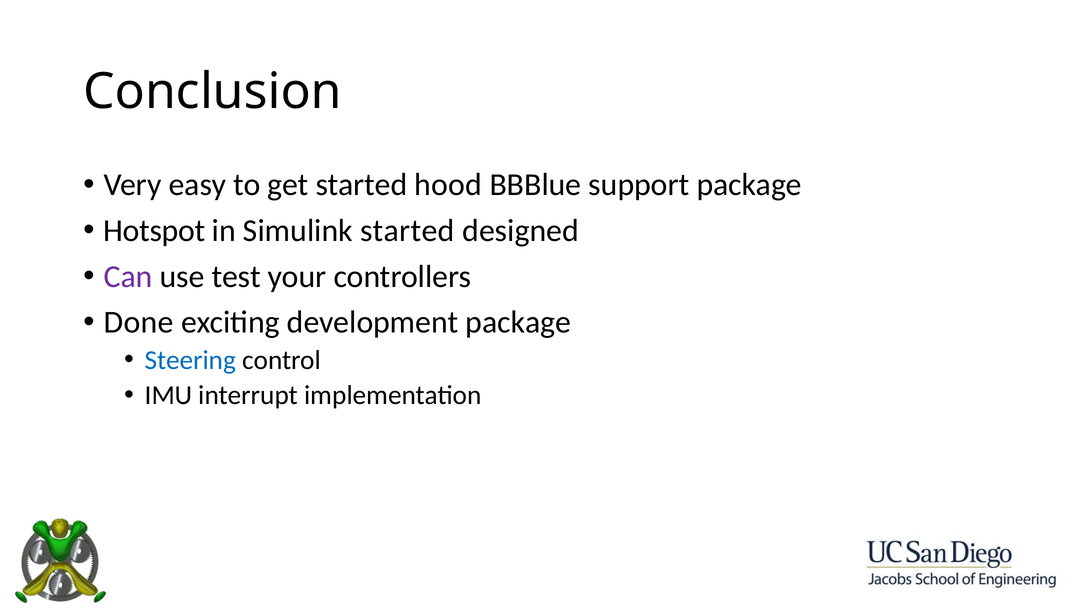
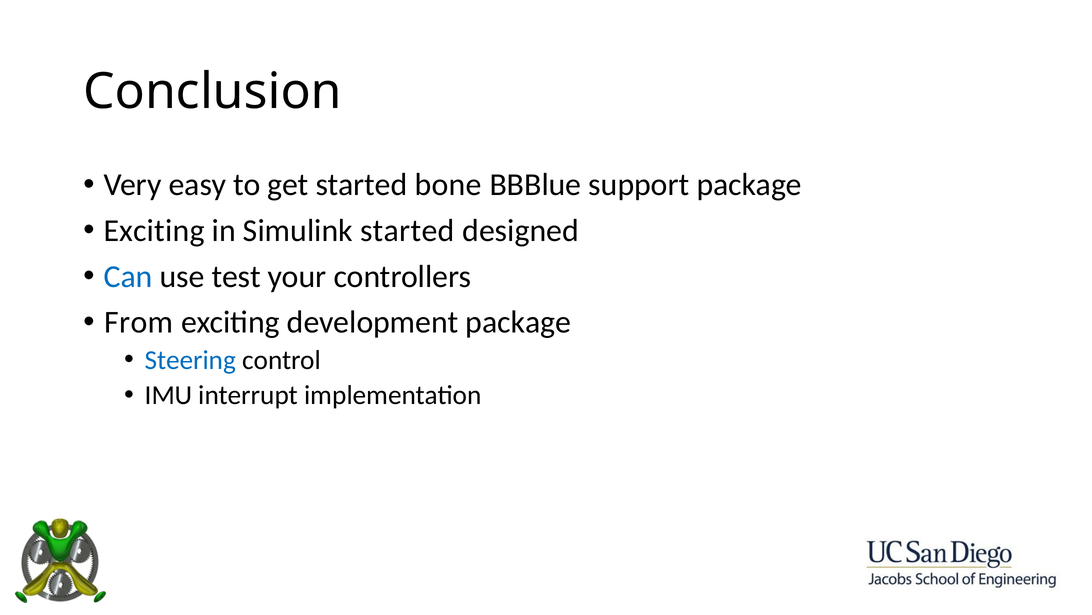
hood: hood -> bone
Hotspot at (154, 230): Hotspot -> Exciting
Can colour: purple -> blue
Done: Done -> From
